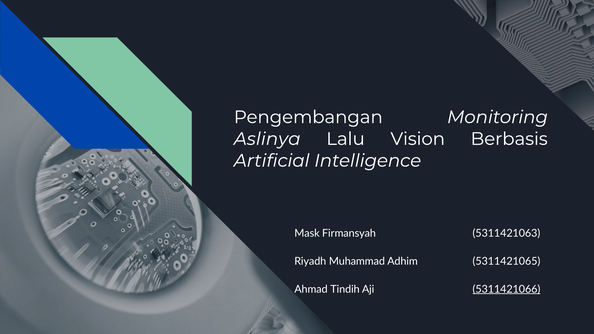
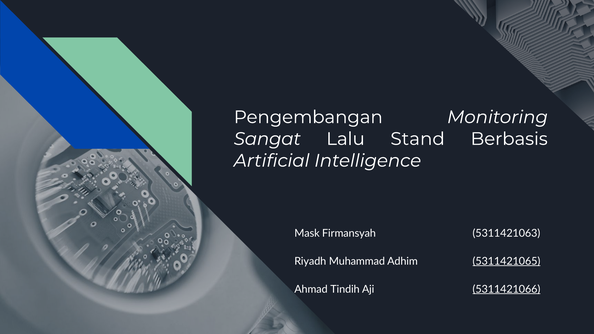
Aslinya: Aslinya -> Sangat
Vision: Vision -> Stand
5311421065 underline: none -> present
